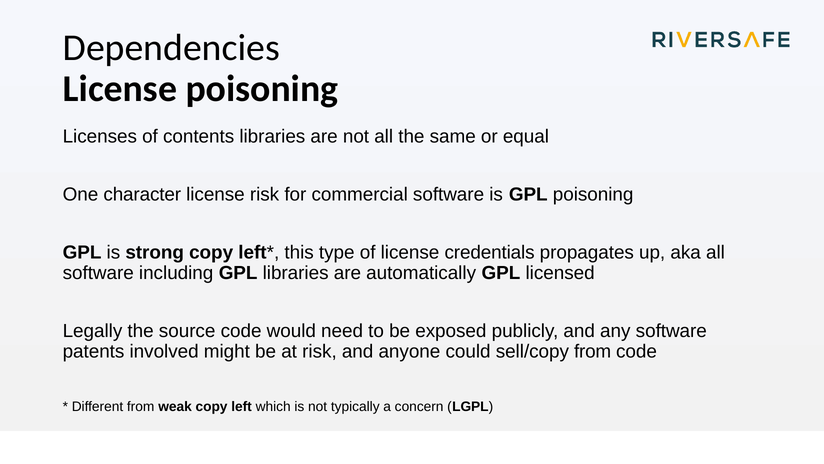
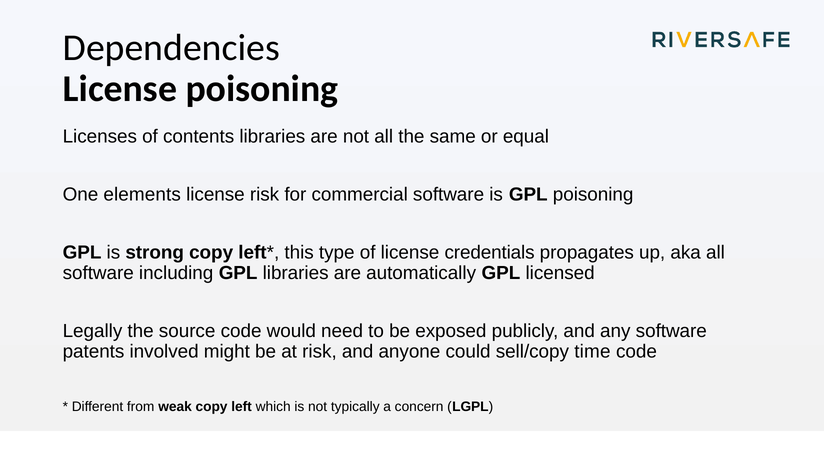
character: character -> elements
sell/copy from: from -> time
